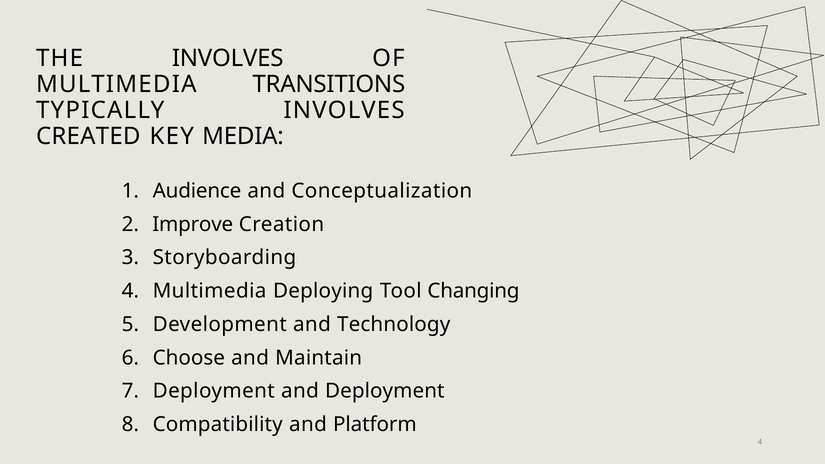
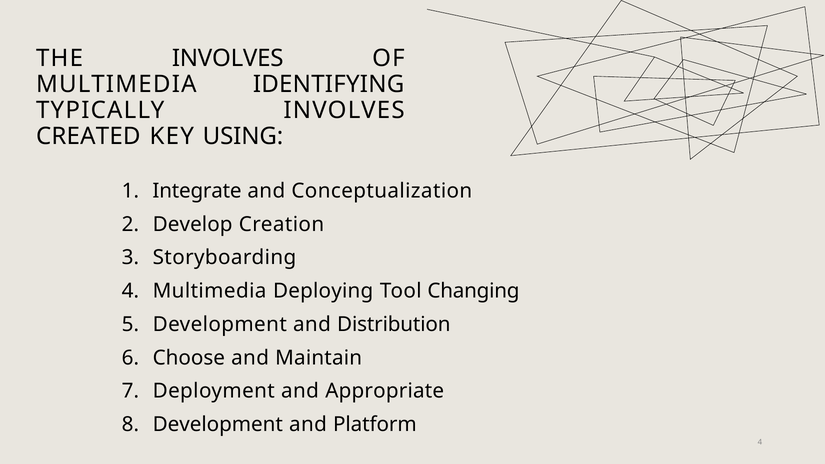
TRANSITIONS: TRANSITIONS -> IDENTIFYING
MEDIA: MEDIA -> USING
Audience: Audience -> Integrate
Improve: Improve -> Develop
Technology: Technology -> Distribution
and Deployment: Deployment -> Appropriate
Compatibility at (218, 424): Compatibility -> Development
